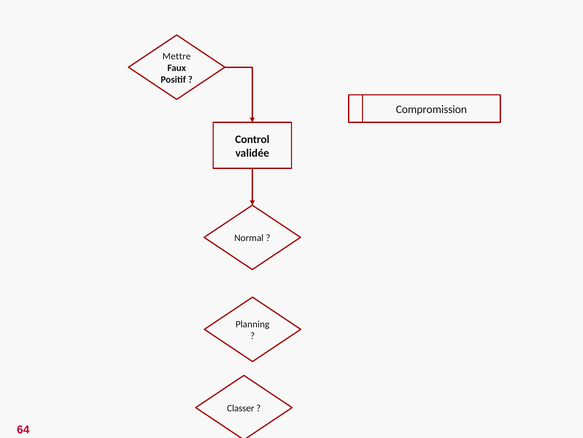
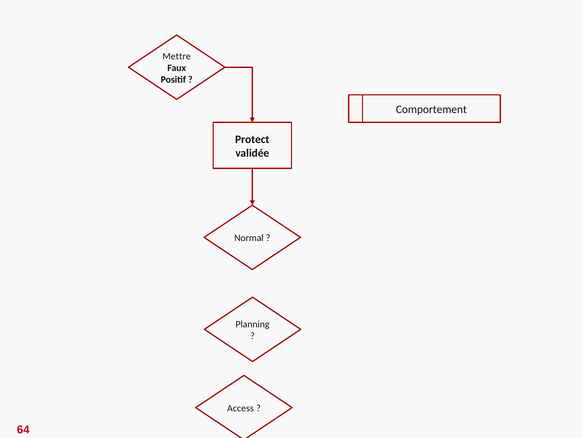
Compromission: Compromission -> Comportement
Control: Control -> Protect
Classer: Classer -> Access
